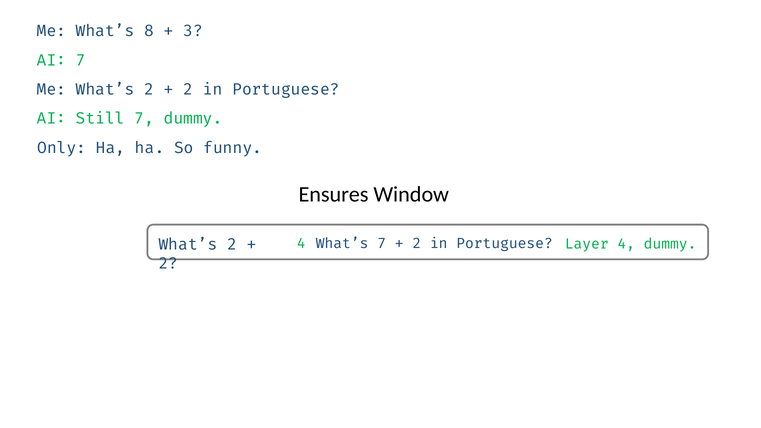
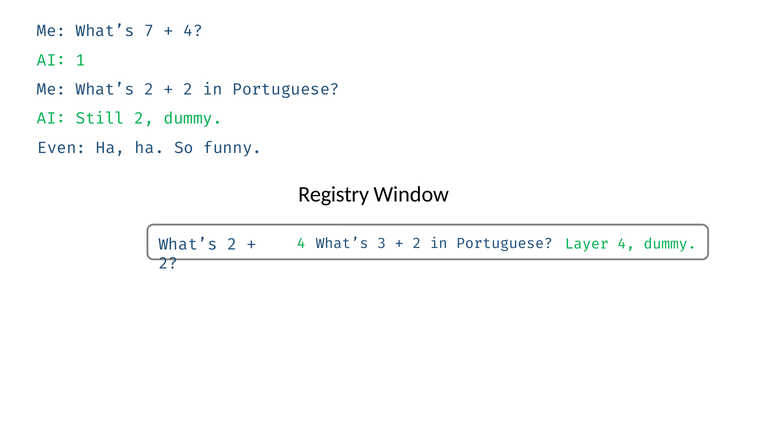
8: 8 -> 7
3 at (193, 31): 3 -> 4
AI 7: 7 -> 1
Still 7: 7 -> 2
Only: Only -> Even
Ensures: Ensures -> Registry
What’s 7: 7 -> 3
